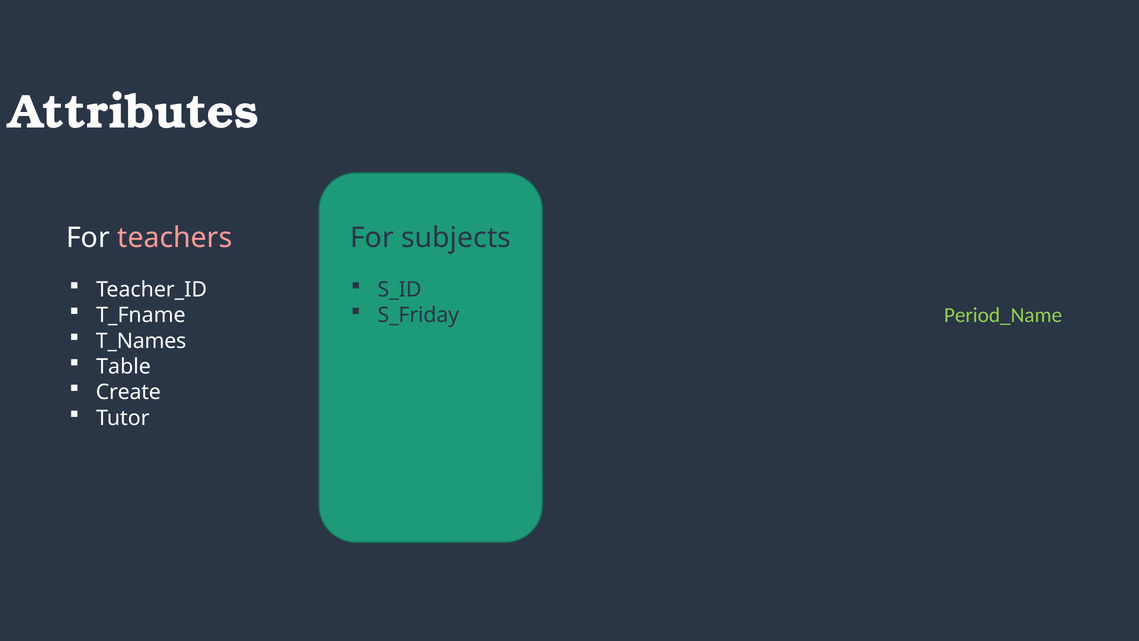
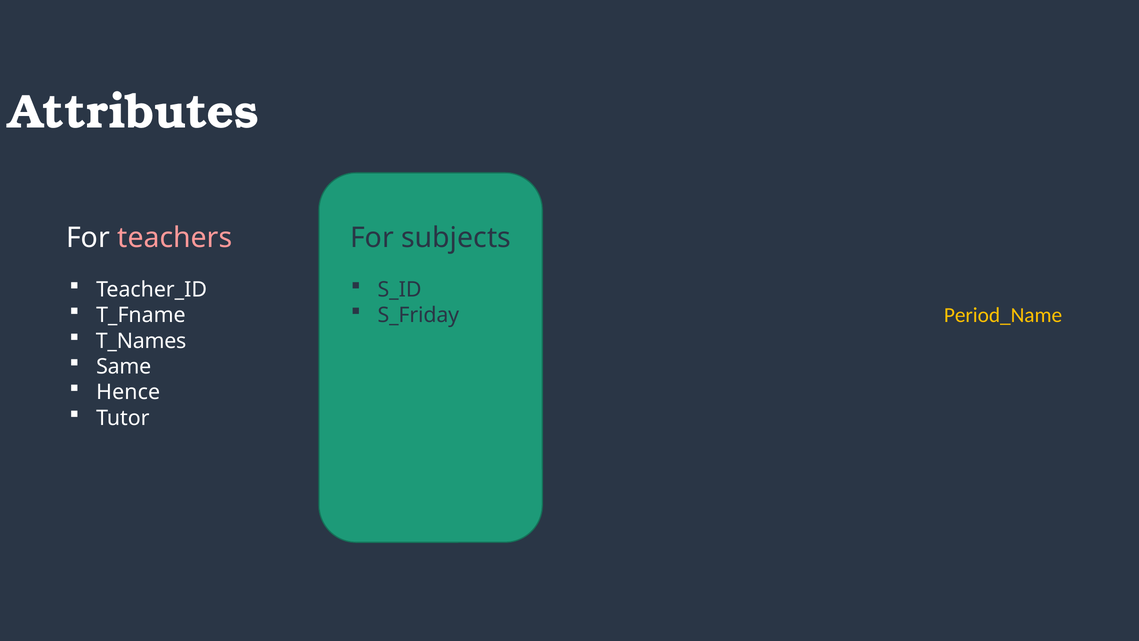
Period_Name colour: light green -> yellow
Table: Table -> Same
Create: Create -> Hence
